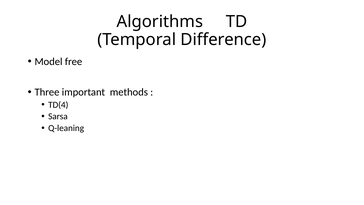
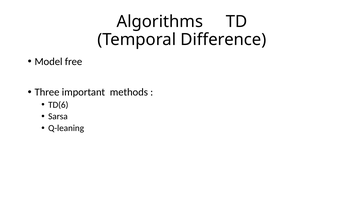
TD(4: TD(4 -> TD(6
